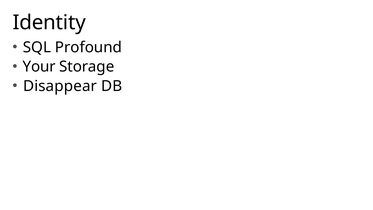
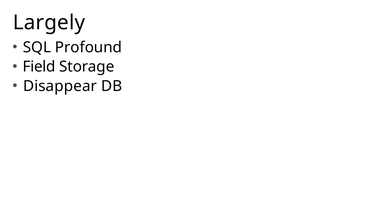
Identity: Identity -> Largely
Your: Your -> Field
